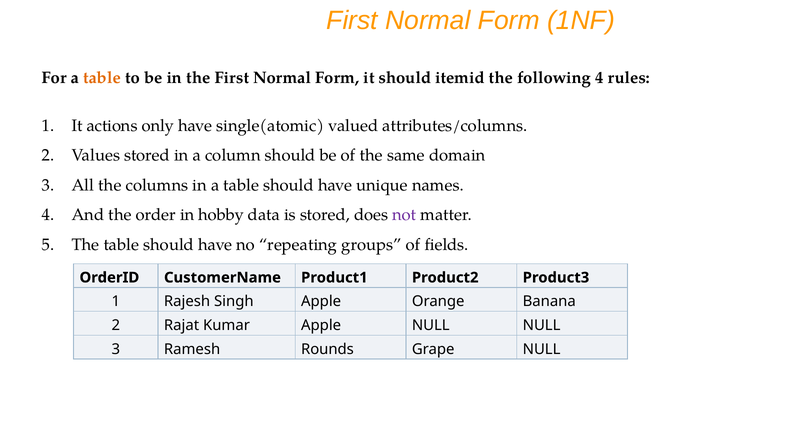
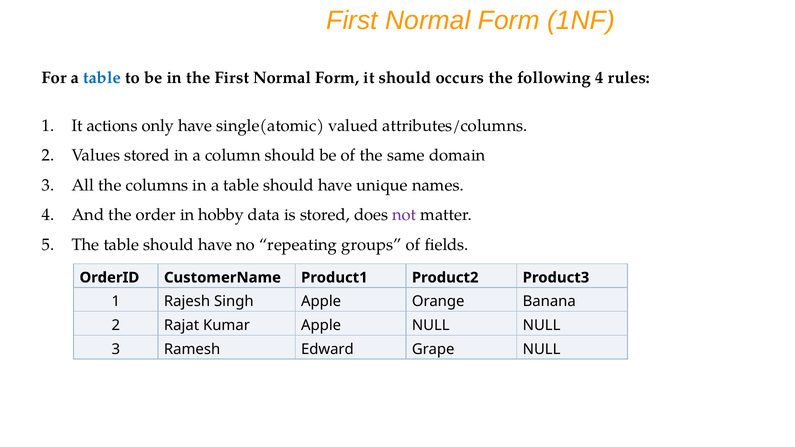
table at (102, 78) colour: orange -> blue
itemid: itemid -> occurs
Rounds: Rounds -> Edward
